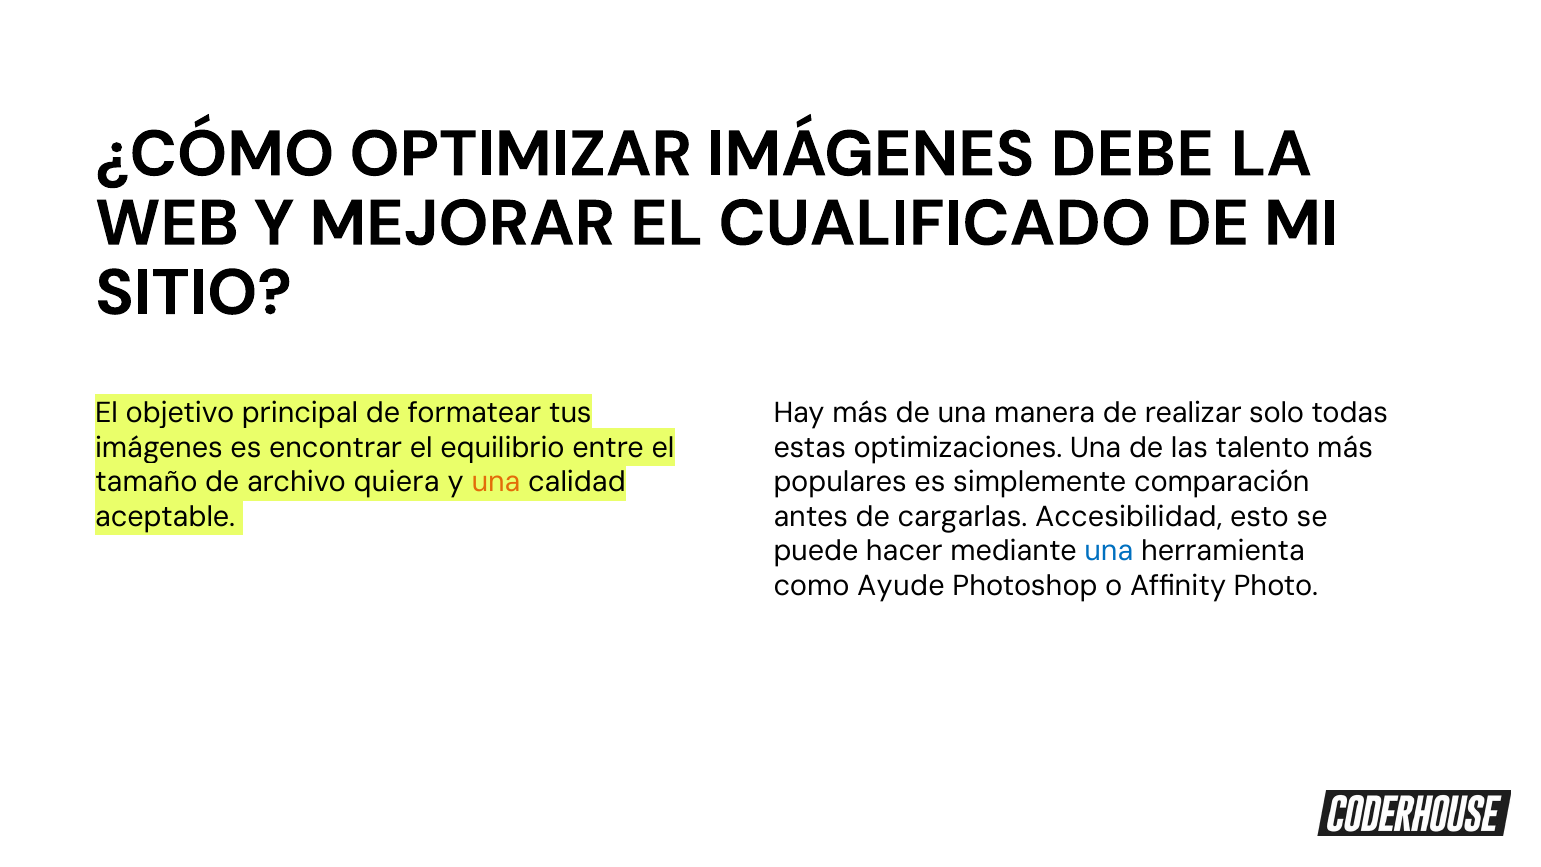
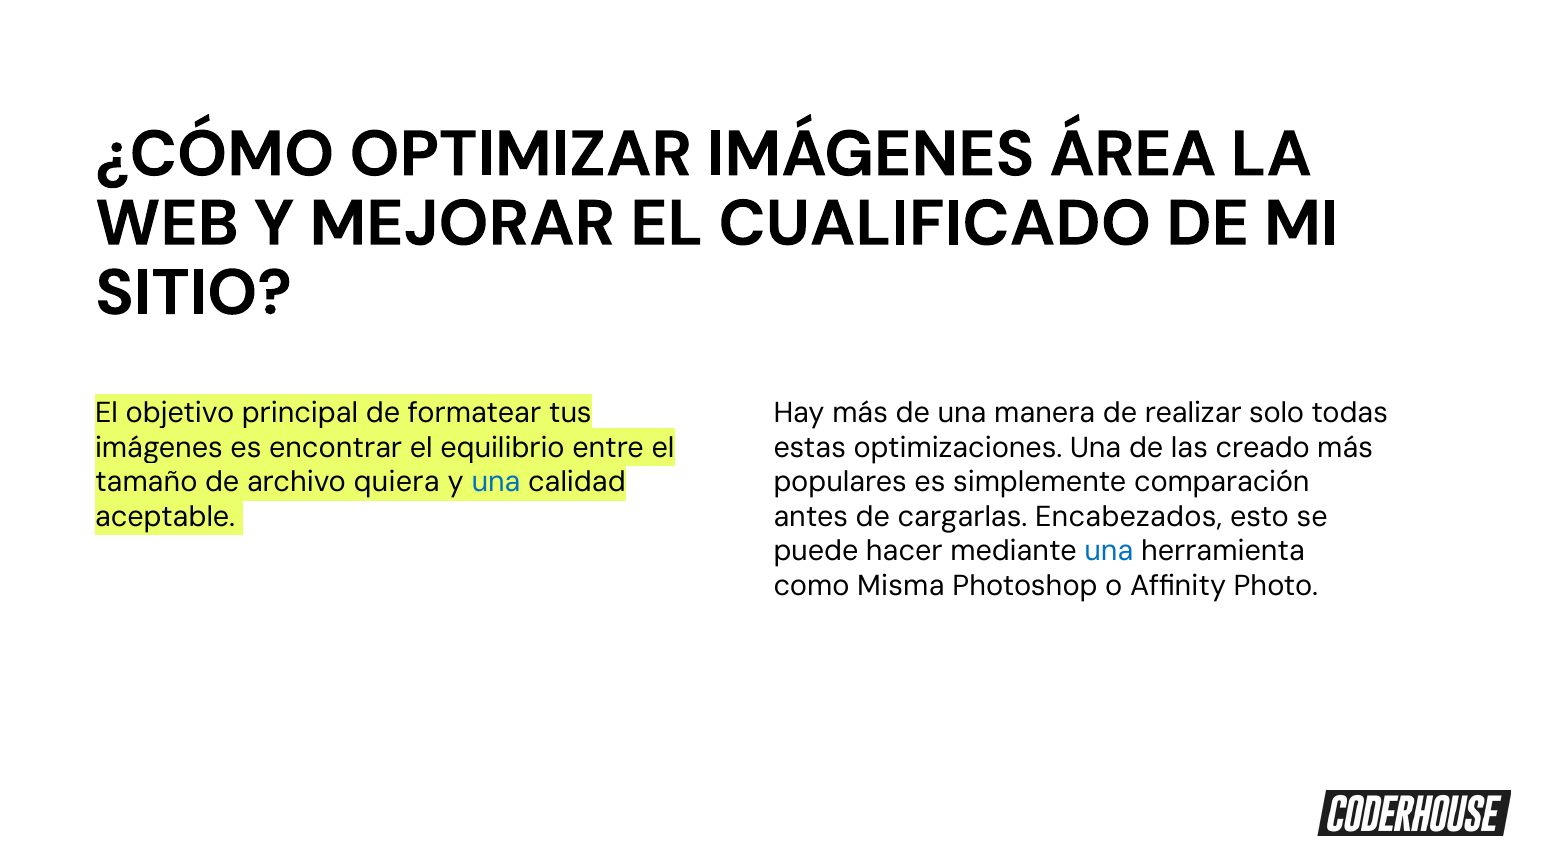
DEBE: DEBE -> ÁREA
talento: talento -> creado
una at (496, 482) colour: orange -> blue
Accesibilidad: Accesibilidad -> Encabezados
Ayude: Ayude -> Misma
